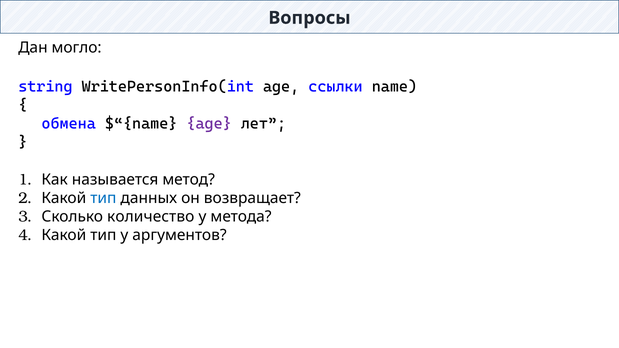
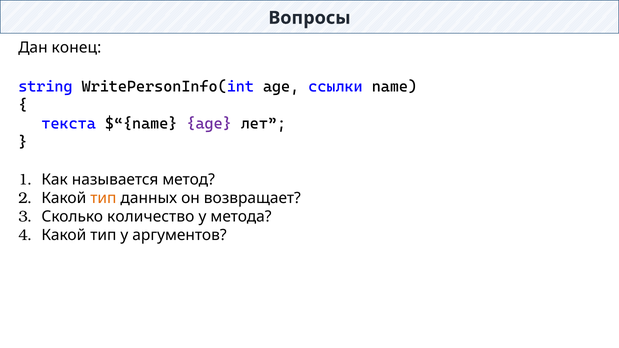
могло: могло -> конец
обмена: обмена -> текста
тип at (103, 198) colour: blue -> orange
